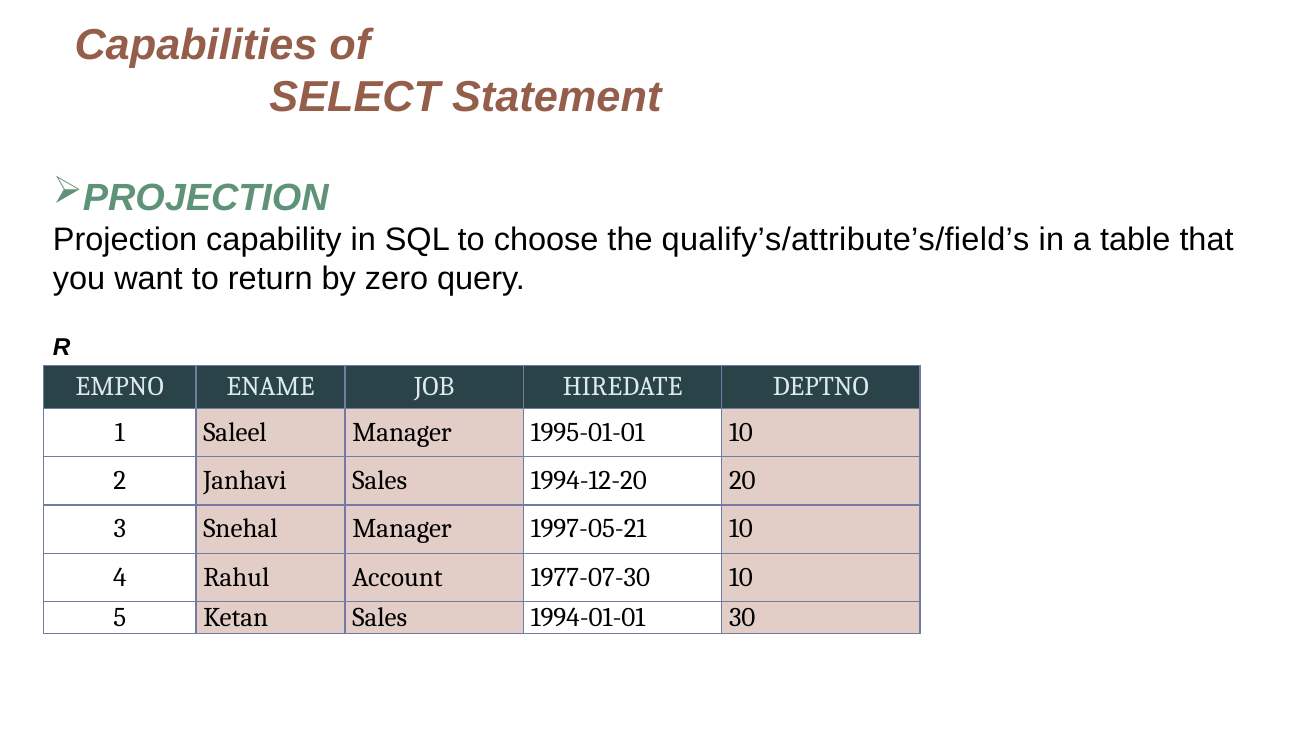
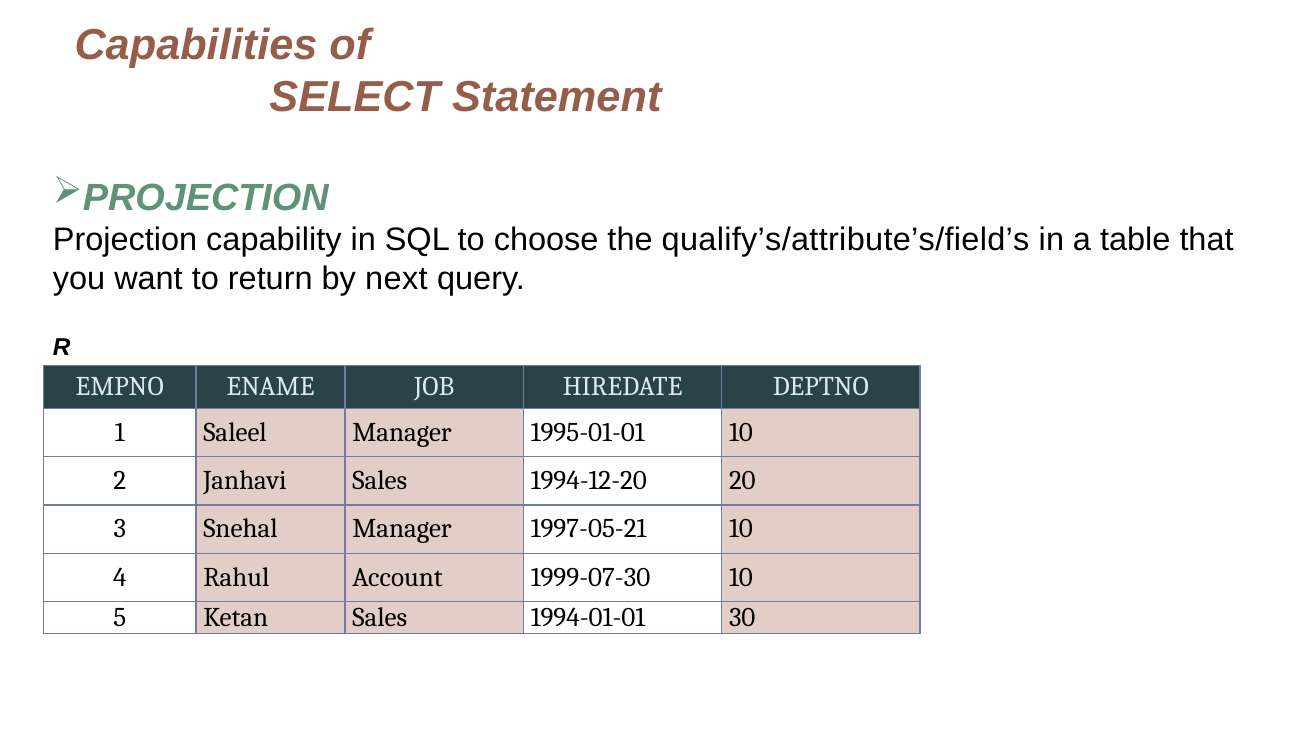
zero: zero -> next
1977-07-30: 1977-07-30 -> 1999-07-30
